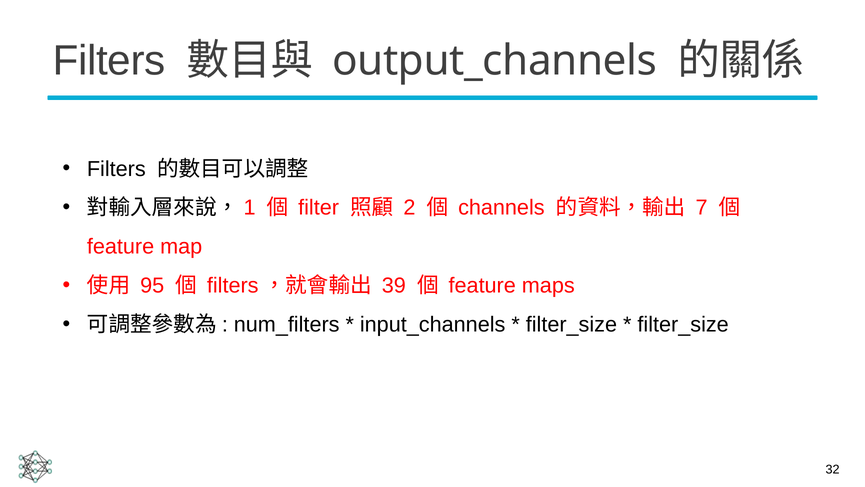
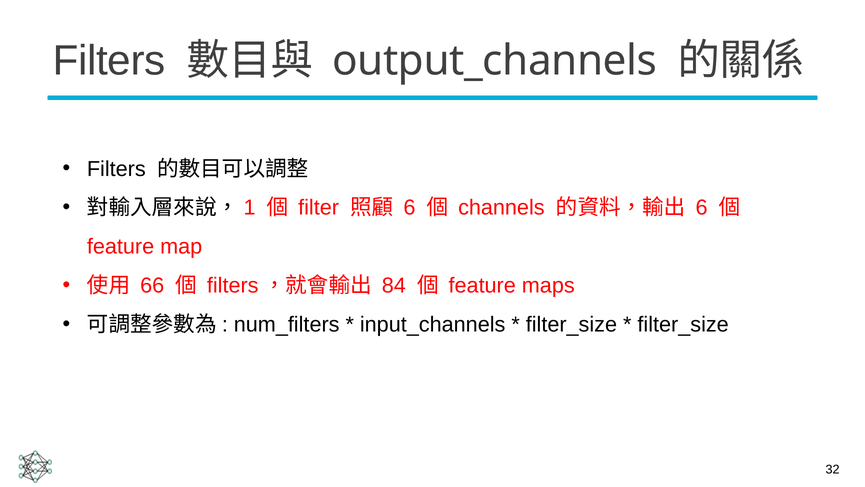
2 at (409, 208): 2 -> 6
7 at (702, 208): 7 -> 6
95: 95 -> 66
39: 39 -> 84
